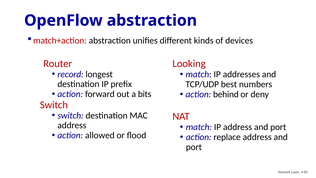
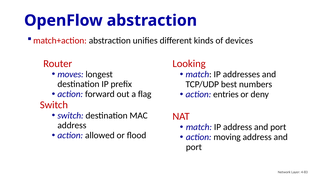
record: record -> moves
bits: bits -> flag
behind: behind -> entries
replace: replace -> moving
